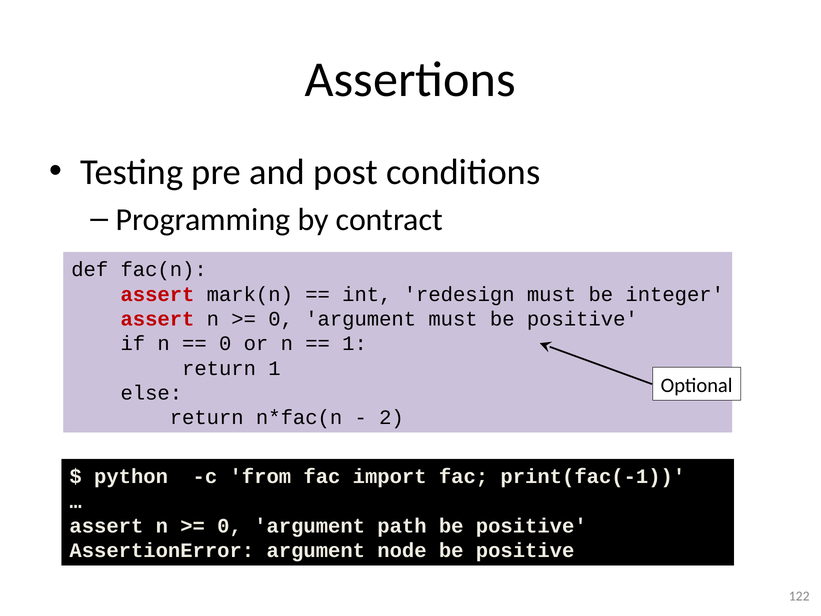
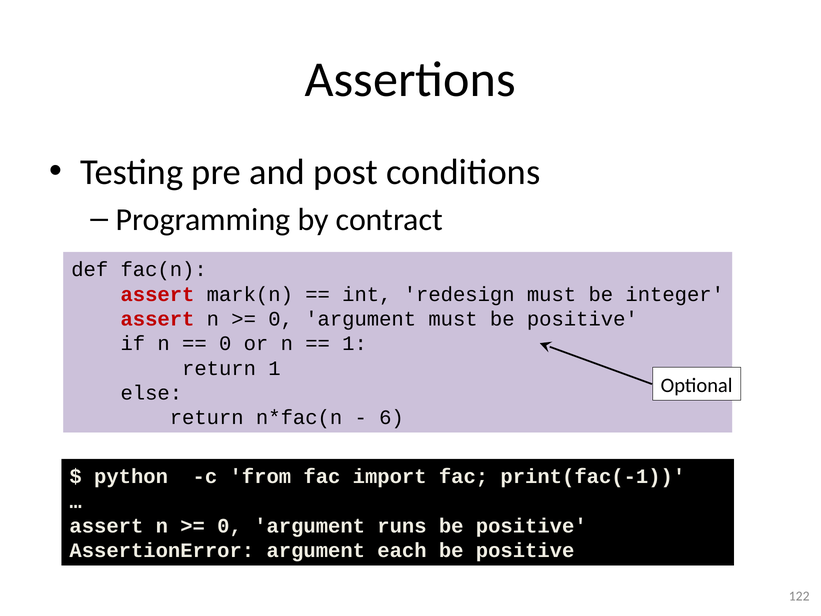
2: 2 -> 6
path: path -> runs
node: node -> each
